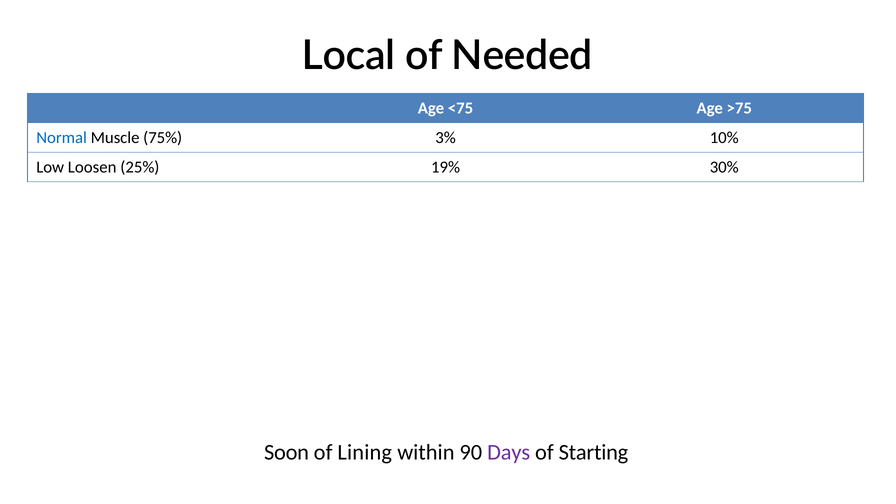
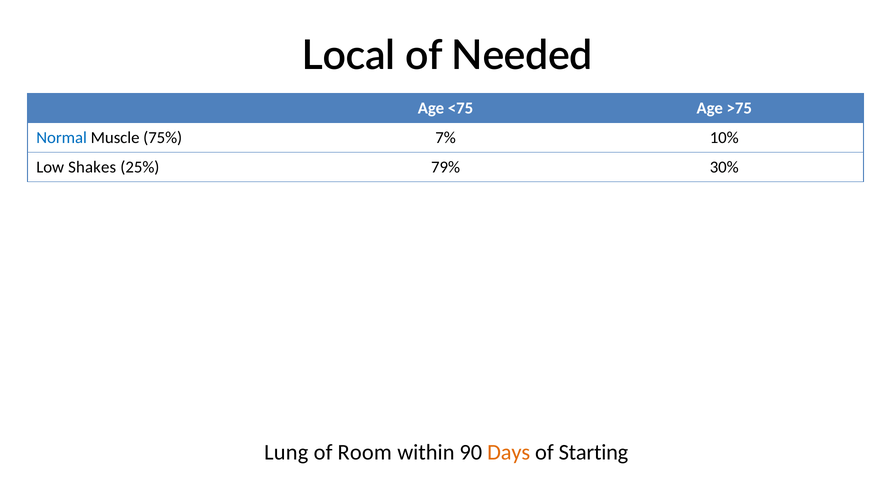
3%: 3% -> 7%
Loosen: Loosen -> Shakes
19%: 19% -> 79%
Soon: Soon -> Lung
Lining: Lining -> Room
Days colour: purple -> orange
